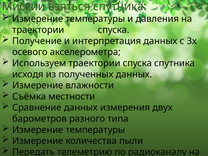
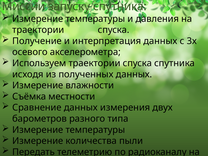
взяться: взяться -> запуску
